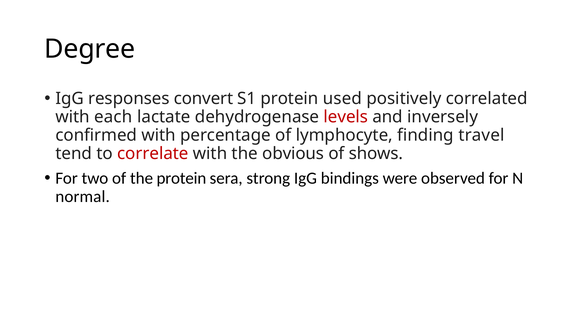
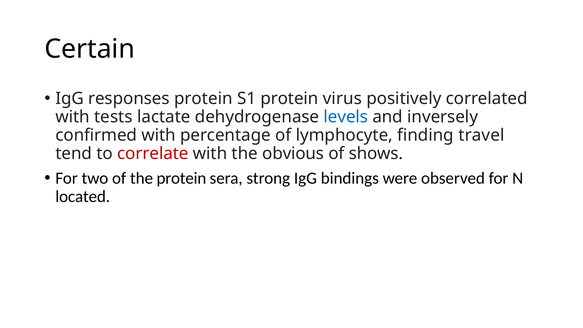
Degree: Degree -> Certain
responses convert: convert -> protein
used: used -> virus
each: each -> tests
levels colour: red -> blue
normal: normal -> located
